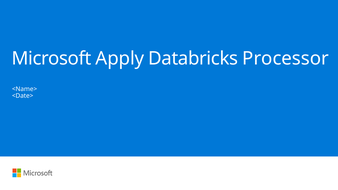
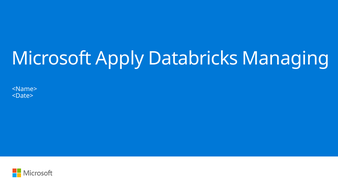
Processor: Processor -> Managing
